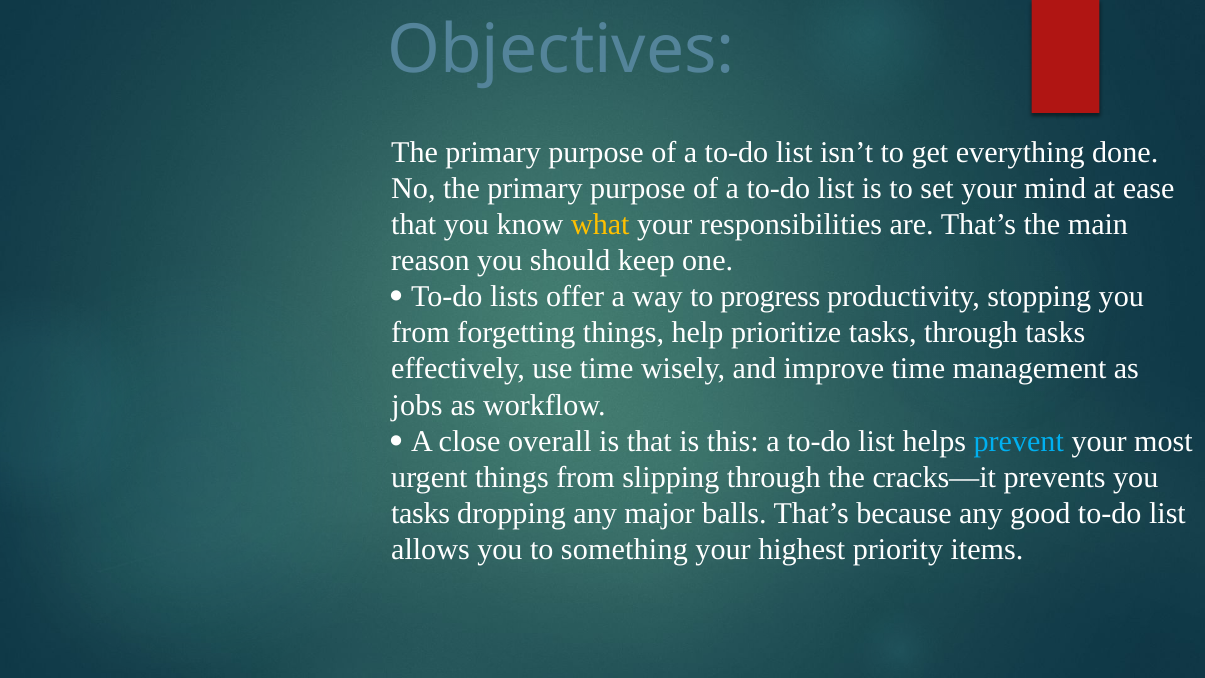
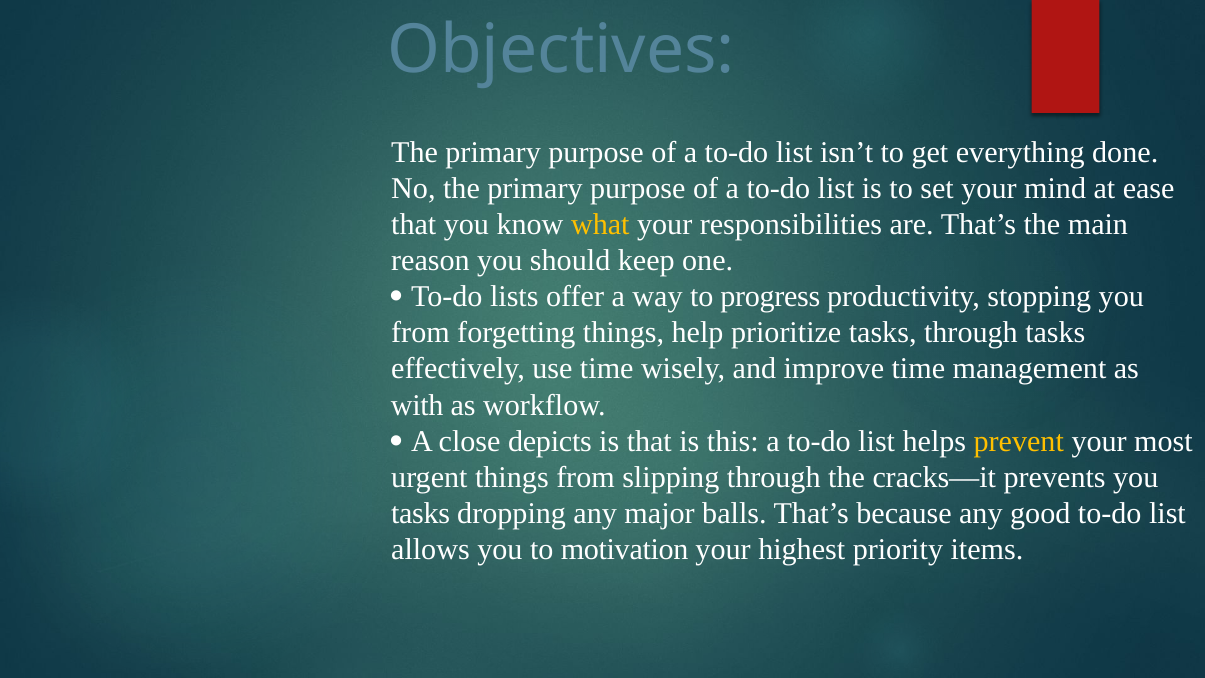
jobs: jobs -> with
overall: overall -> depicts
prevent colour: light blue -> yellow
something: something -> motivation
